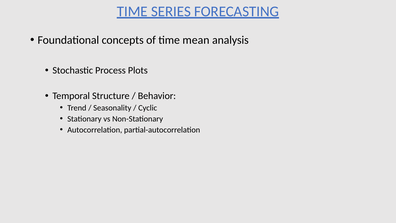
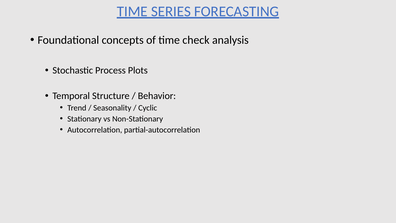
mean: mean -> check
